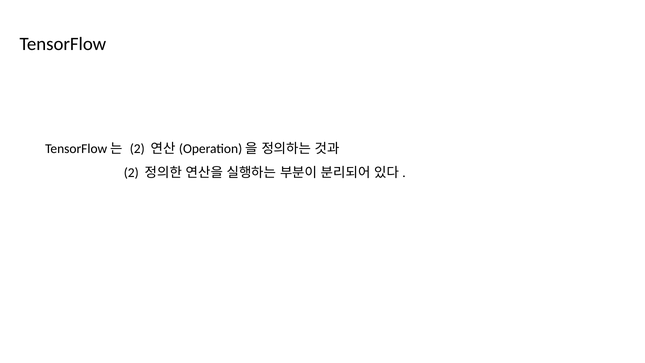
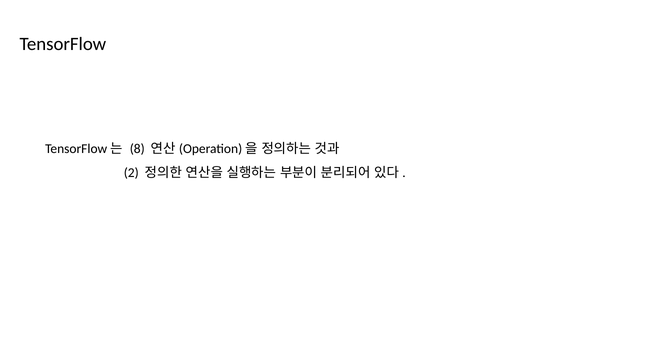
2 at (137, 149): 2 -> 8
